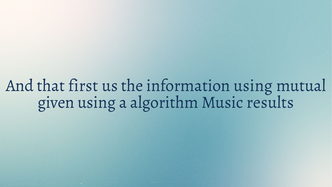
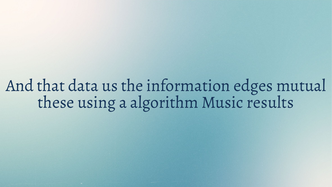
first: first -> data
information using: using -> edges
given: given -> these
